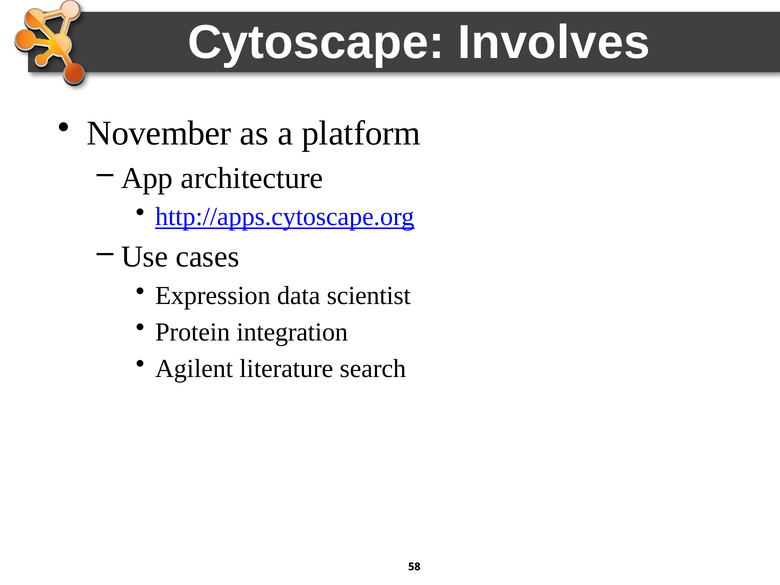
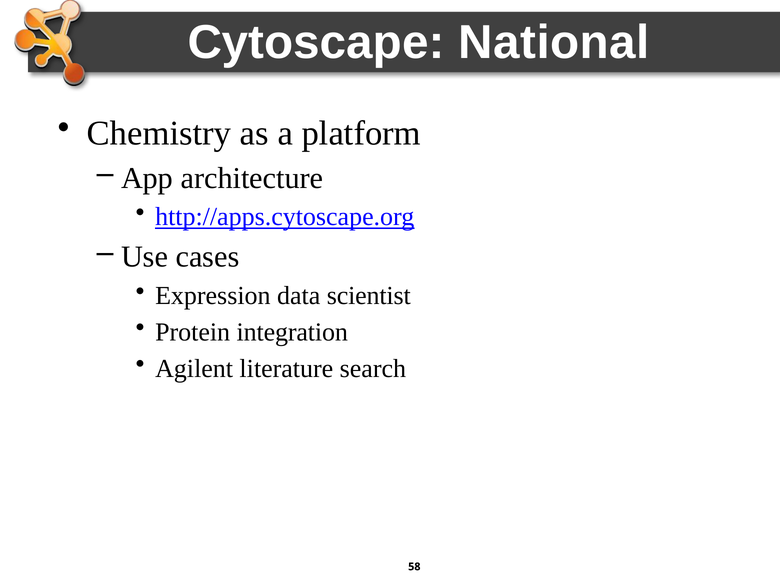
Involves: Involves -> National
November: November -> Chemistry
